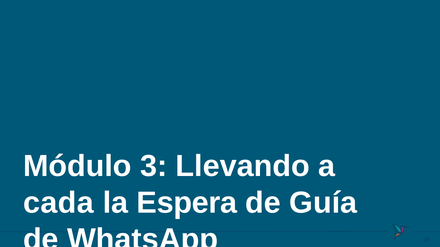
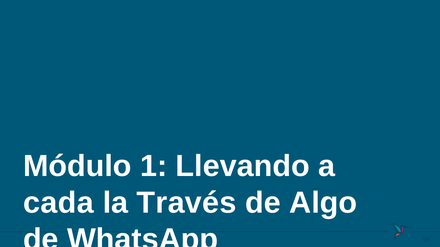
3: 3 -> 1
Espera: Espera -> Través
Guía: Guía -> Algo
